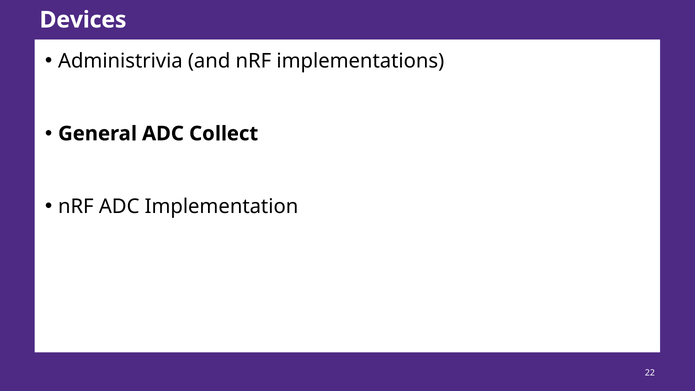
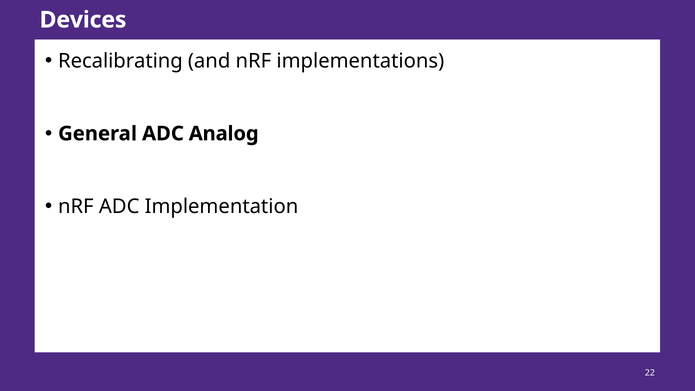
Administrivia: Administrivia -> Recalibrating
Collect: Collect -> Analog
